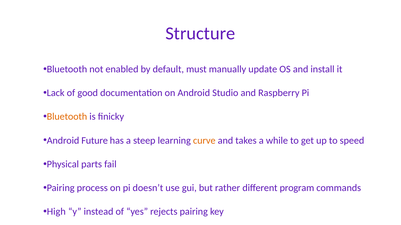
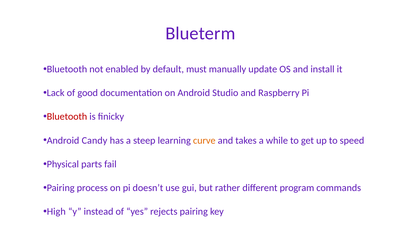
Structure: Structure -> Blueterm
Bluetooth at (67, 117) colour: orange -> red
Future: Future -> Candy
